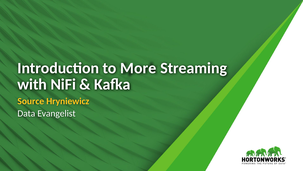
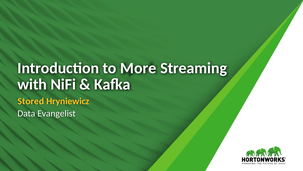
Source: Source -> Stored
